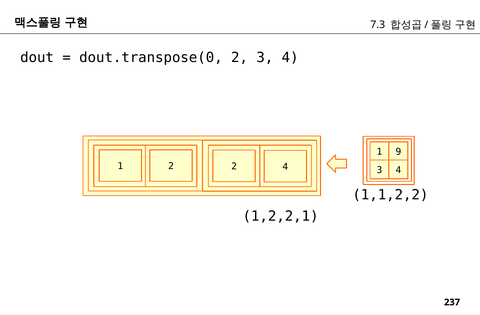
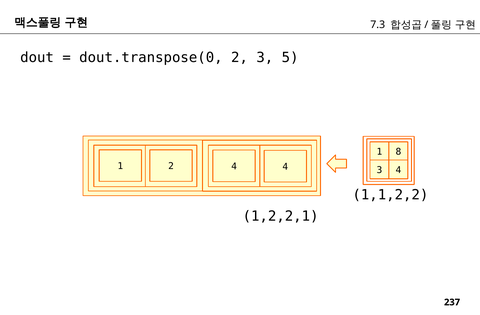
2 3 4: 4 -> 5
9: 9 -> 8
2 2: 2 -> 4
